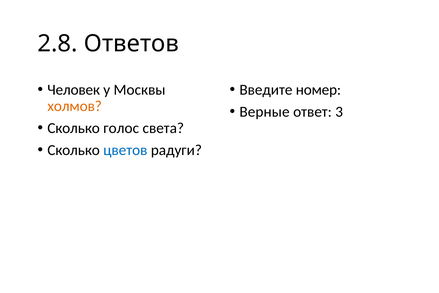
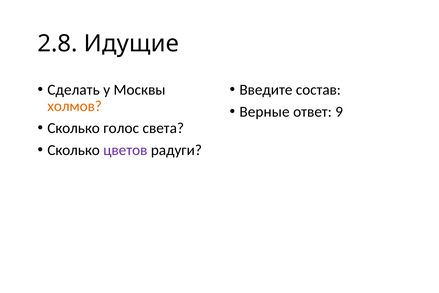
Ответов: Ответов -> Идущие
Человек: Человек -> Сделать
номер: номер -> состав
3: 3 -> 9
цветов colour: blue -> purple
